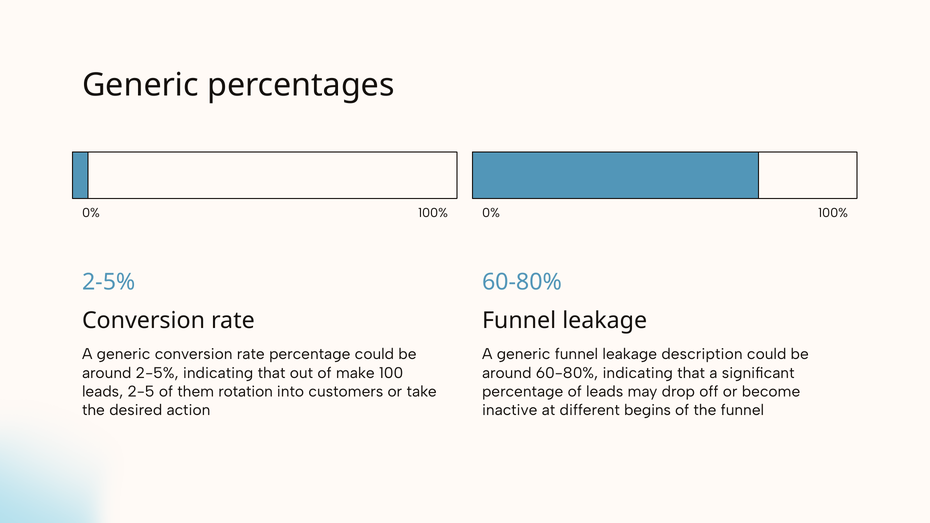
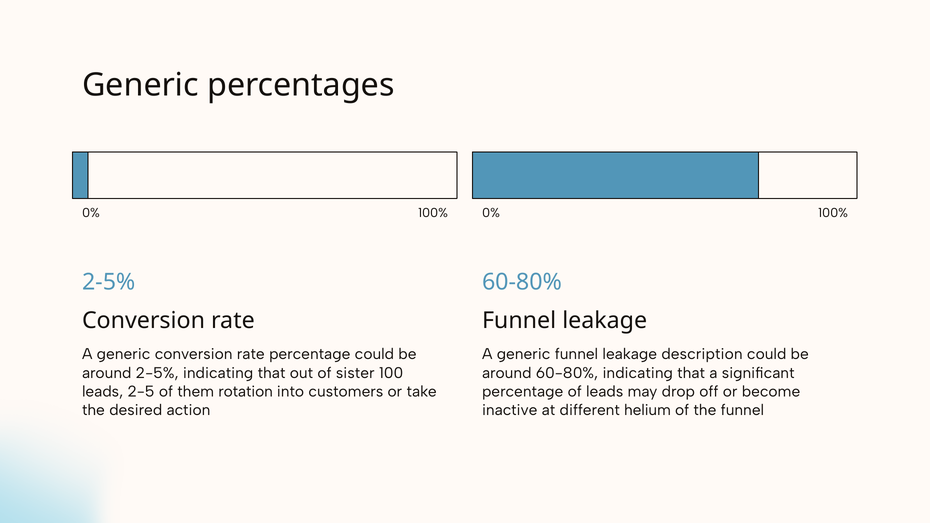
make: make -> sister
begins: begins -> helium
